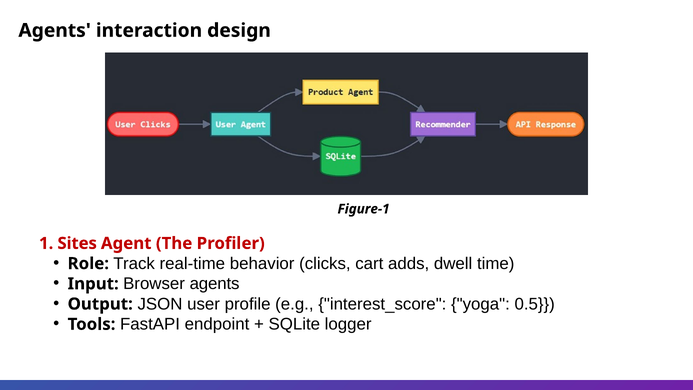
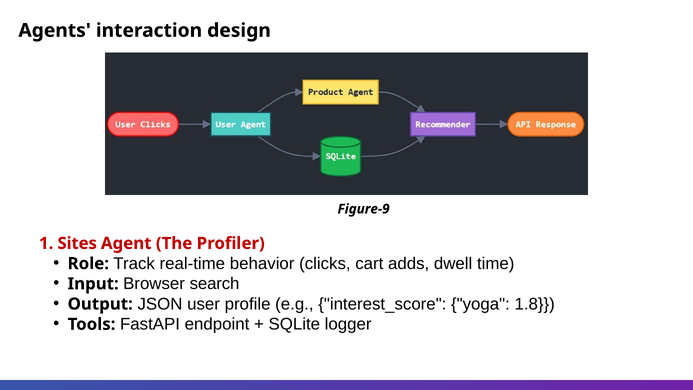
Figure-1: Figure-1 -> Figure-9
Browser agents: agents -> search
0.5: 0.5 -> 1.8
